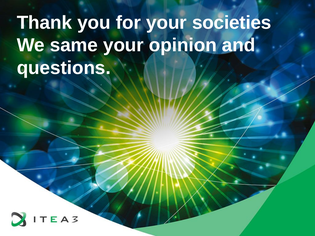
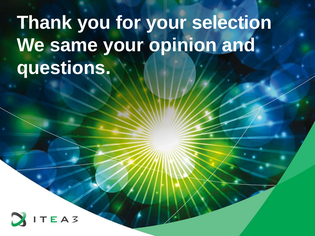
societies: societies -> selection
